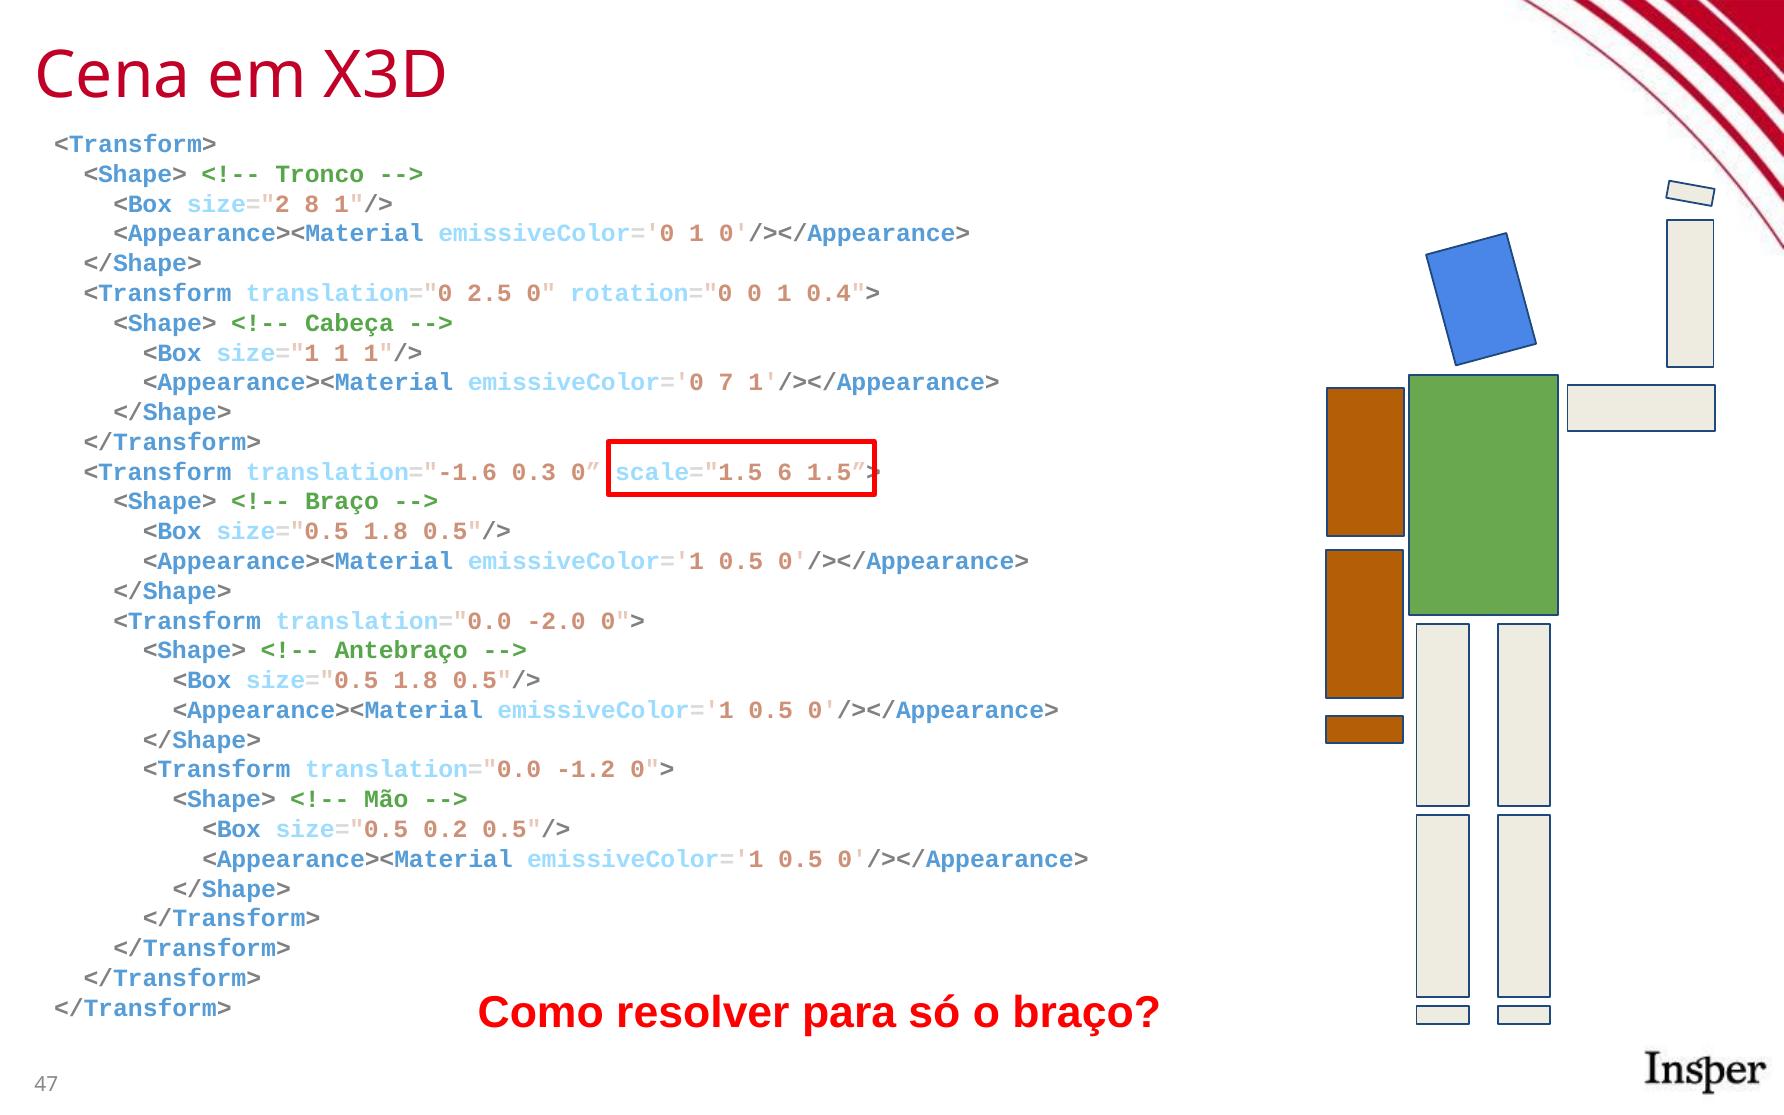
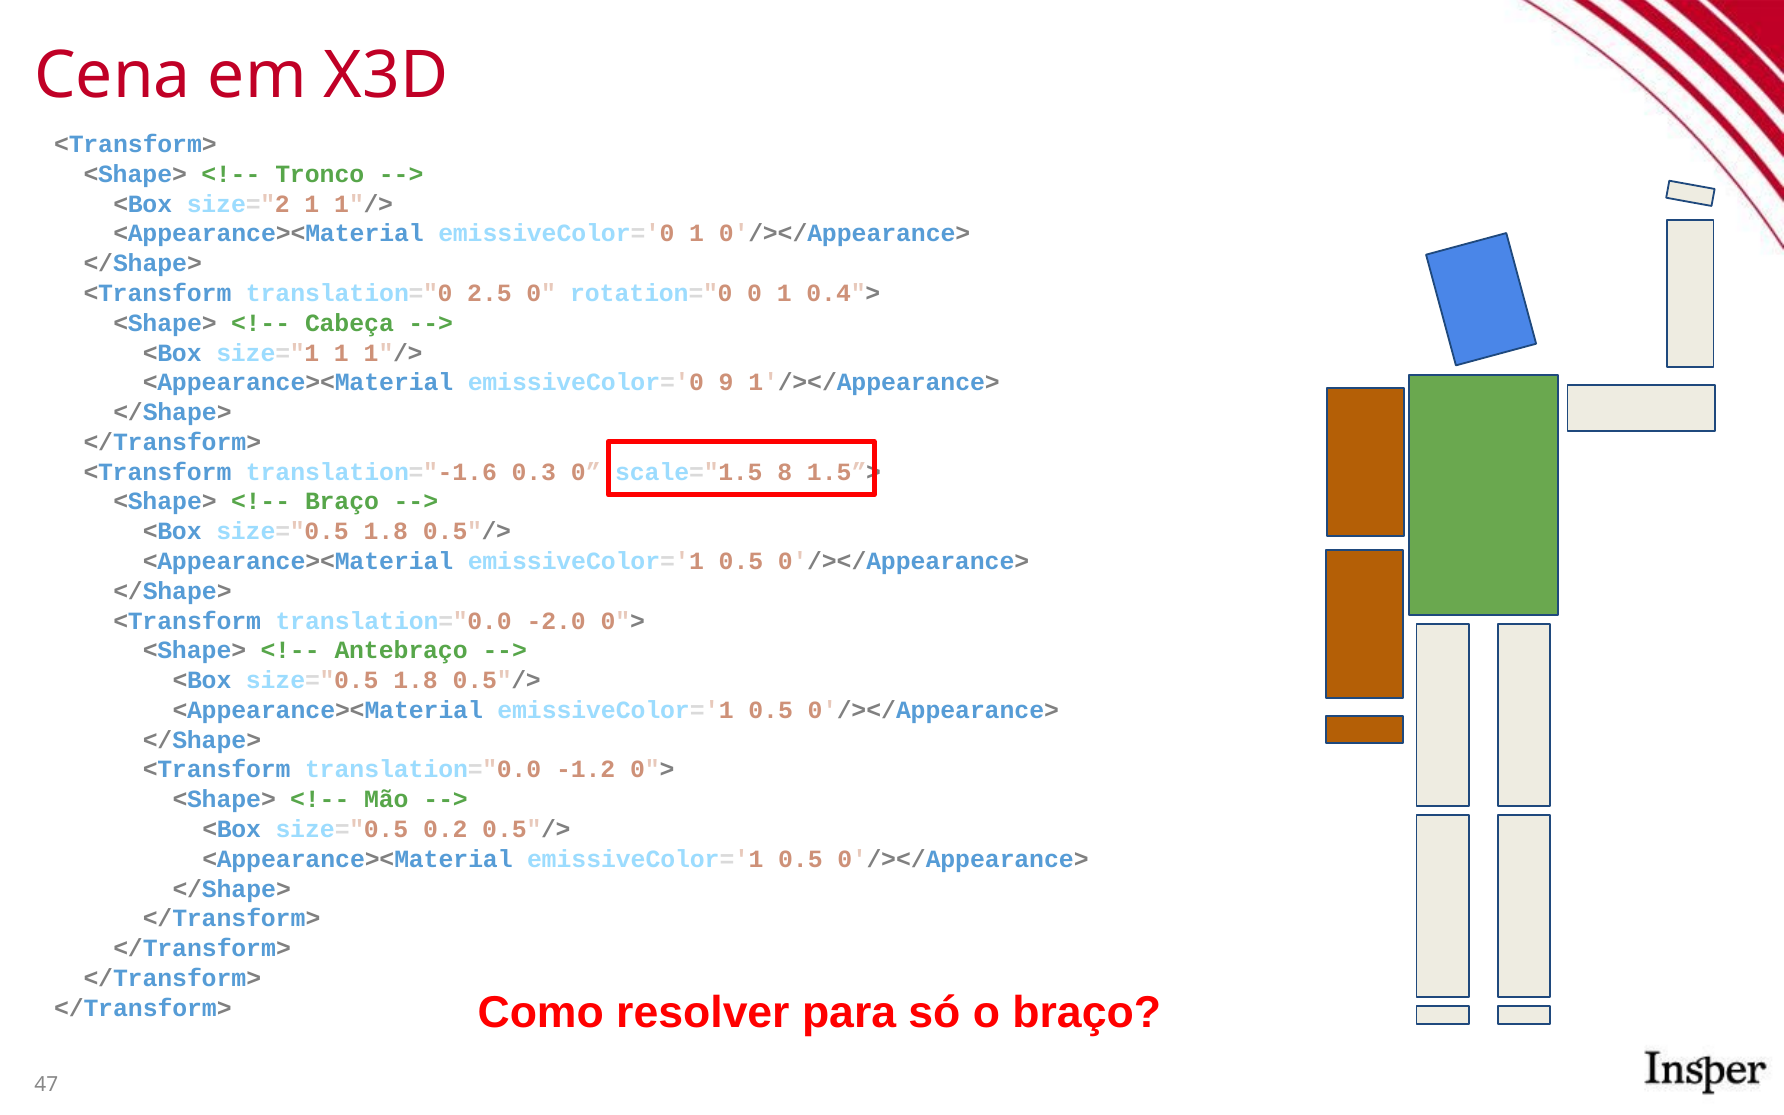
size="2 8: 8 -> 1
7: 7 -> 9
6: 6 -> 8
